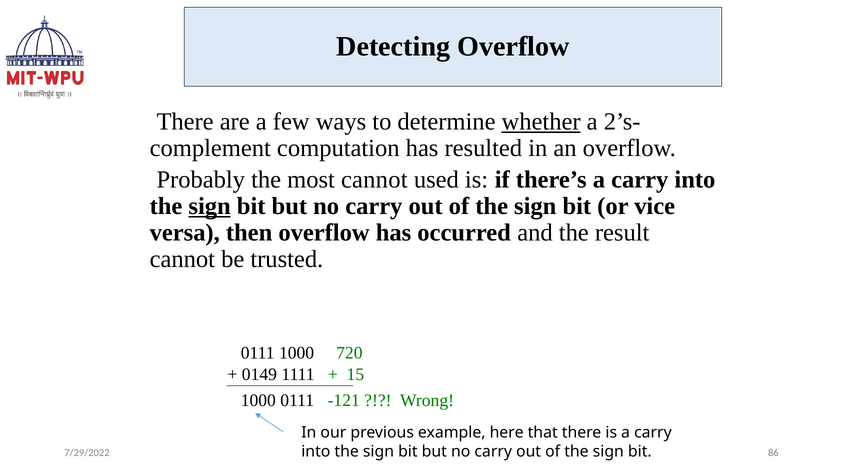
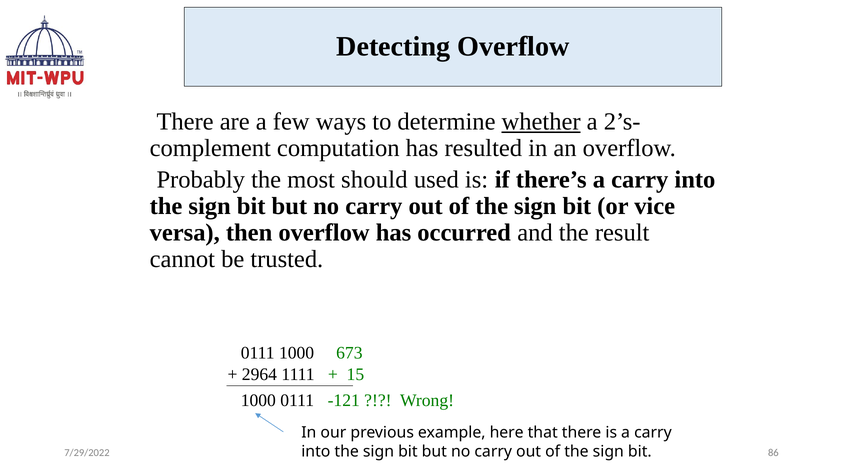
most cannot: cannot -> should
sign at (210, 206) underline: present -> none
720: 720 -> 673
0149: 0149 -> 2964
